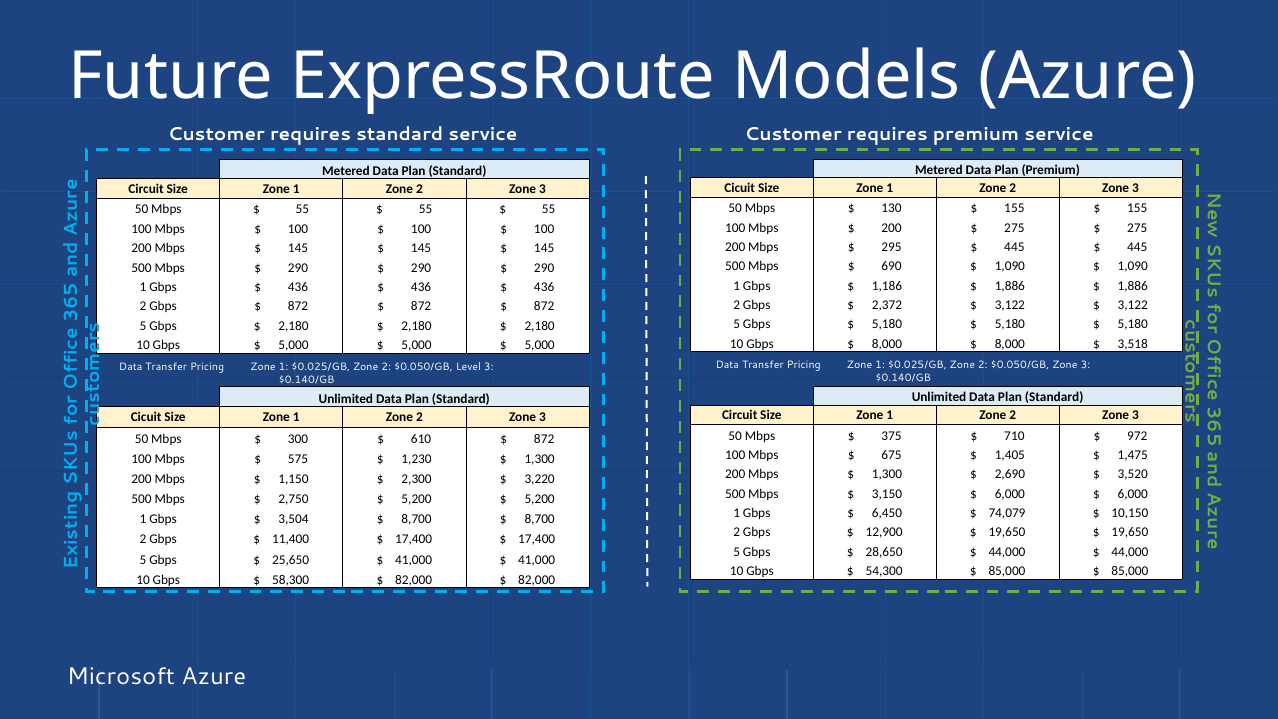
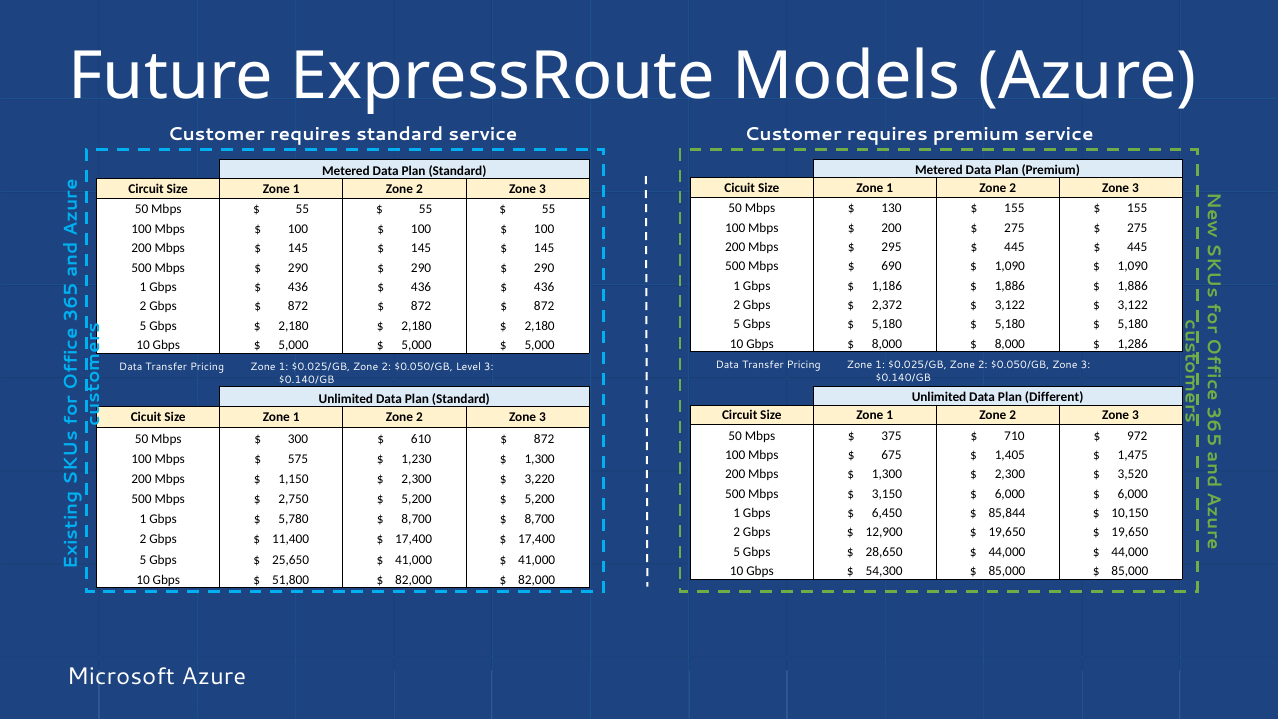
3,518: 3,518 -> 1,286
Standard at (1054, 397): Standard -> Different
2,690 at (1010, 474): 2,690 -> 2,300
74,079: 74,079 -> 85,844
3,504: 3,504 -> 5,780
58,300: 58,300 -> 51,800
